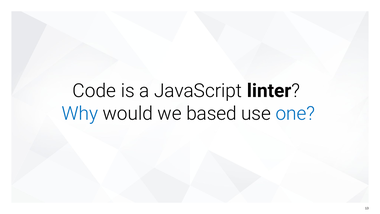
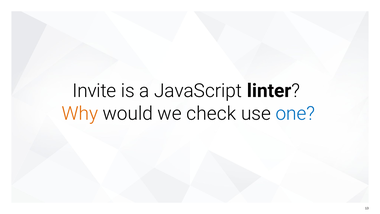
Code: Code -> Invite
Why colour: blue -> orange
based: based -> check
